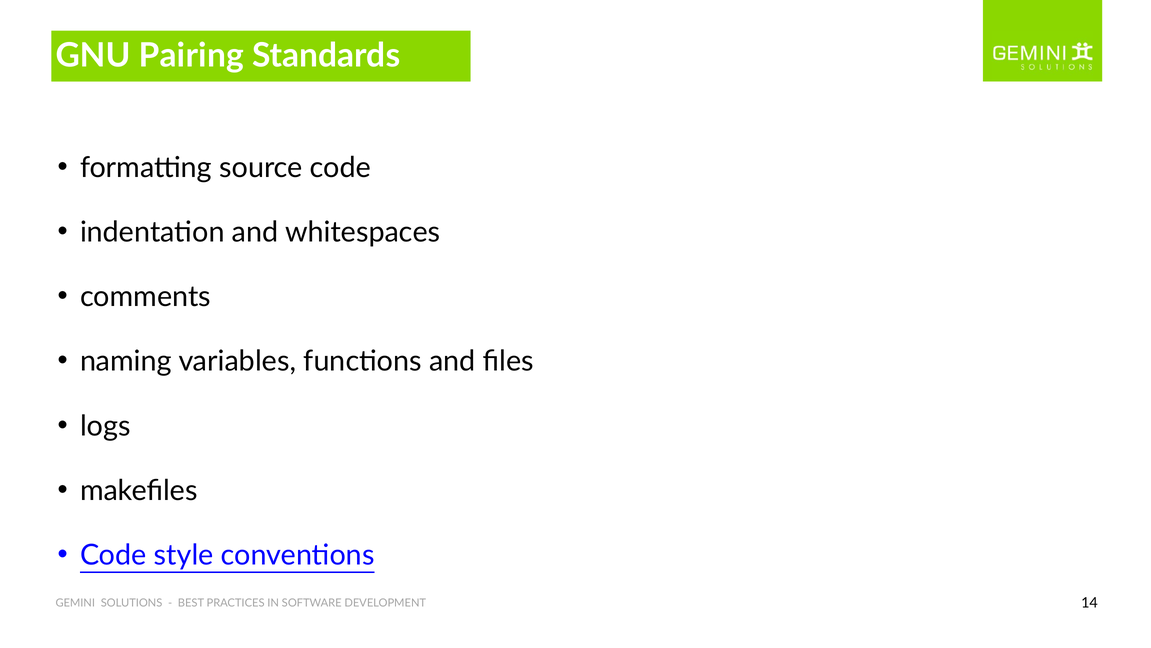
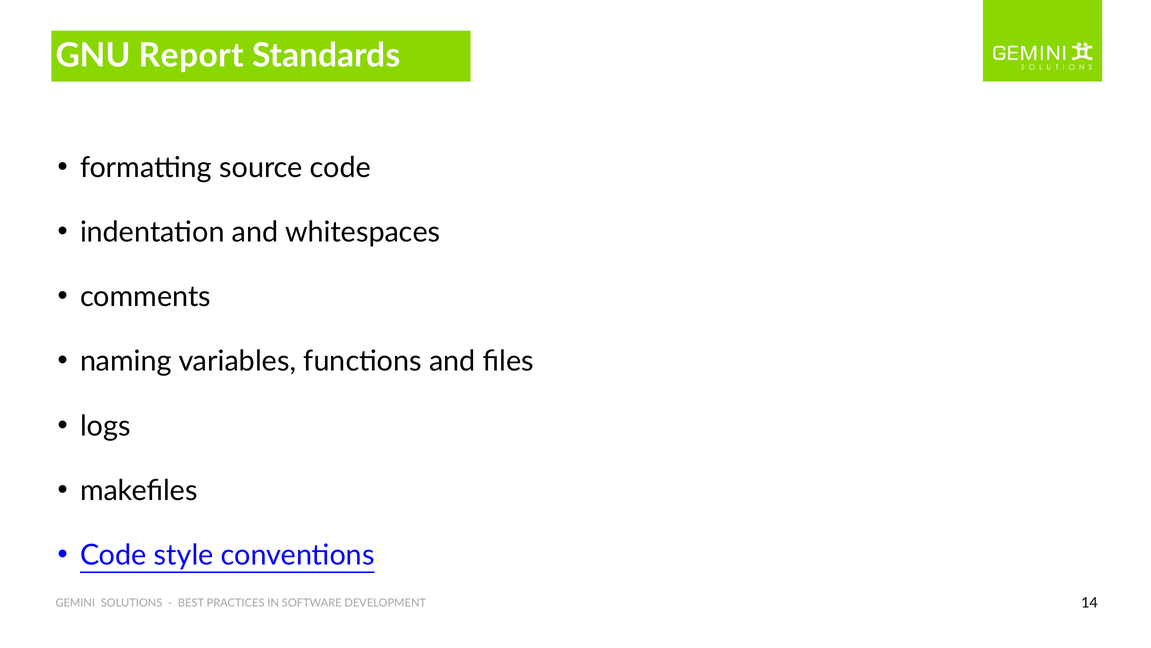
Pairing: Pairing -> Report
